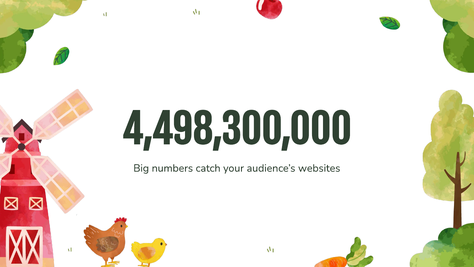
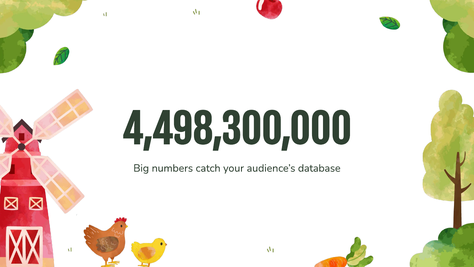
websites: websites -> database
